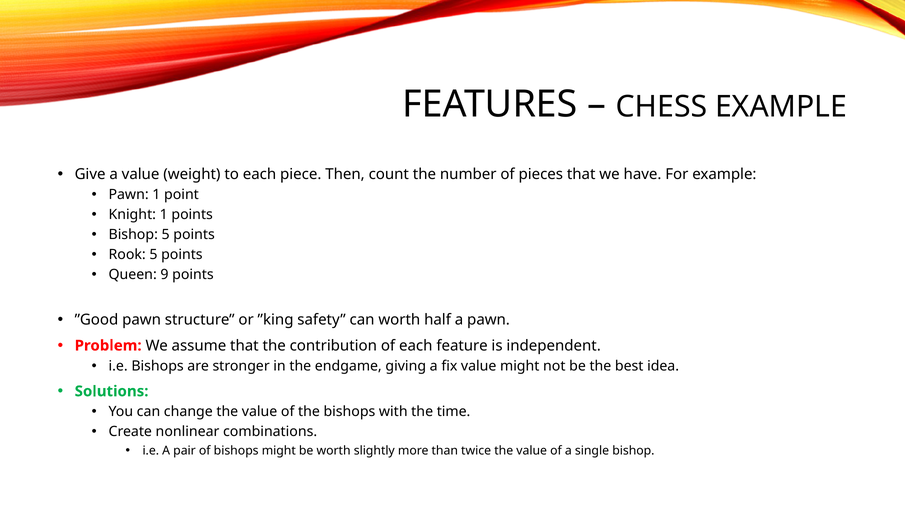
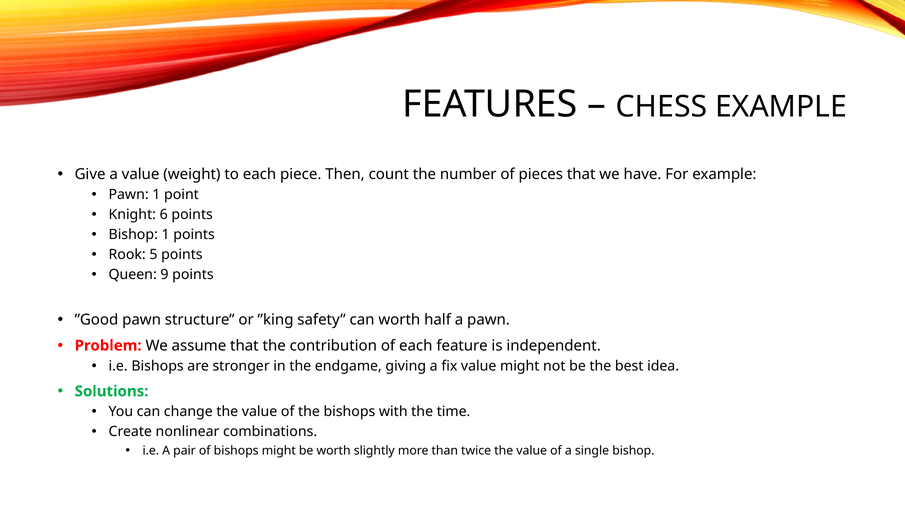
Knight 1: 1 -> 6
Bishop 5: 5 -> 1
